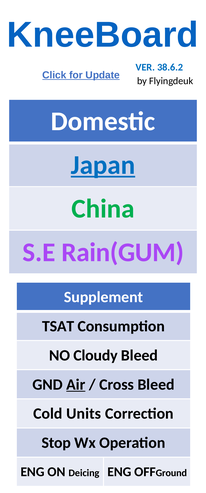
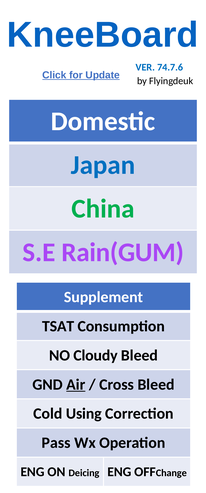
38.6.2: 38.6.2 -> 74.7.6
Japan underline: present -> none
Units: Units -> Using
Stop: Stop -> Pass
Ground: Ground -> Change
